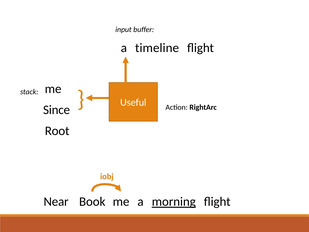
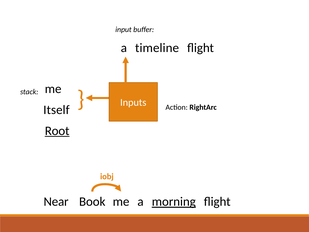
Useful: Useful -> Inputs
Since: Since -> Itself
Root underline: none -> present
